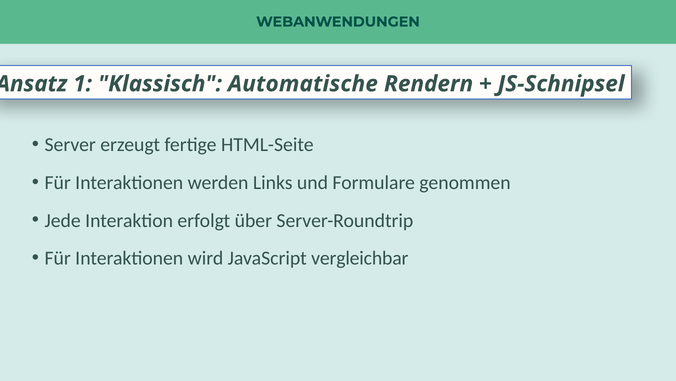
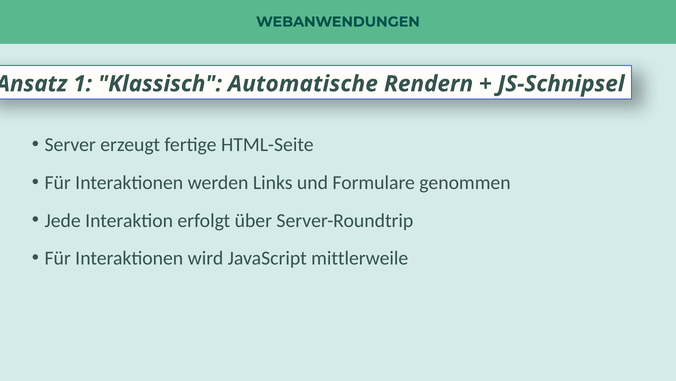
vergleichbar: vergleichbar -> mittlerweile
